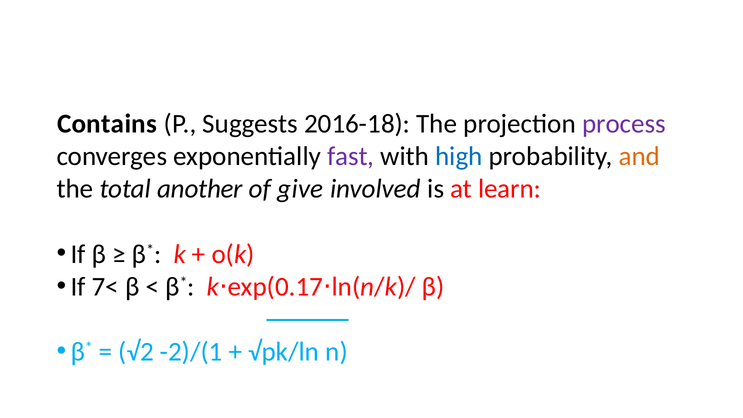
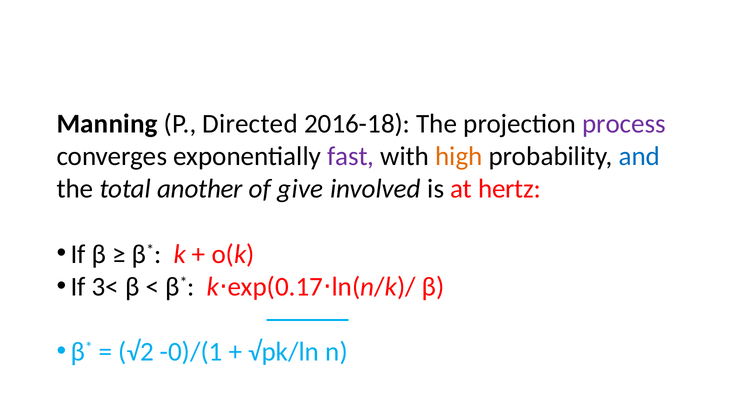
Contains: Contains -> Manning
Suggests: Suggests -> Directed
high colour: blue -> orange
and colour: orange -> blue
learn: learn -> hertz
7<: 7< -> 3<
-2)/(1: -2)/(1 -> -0)/(1
